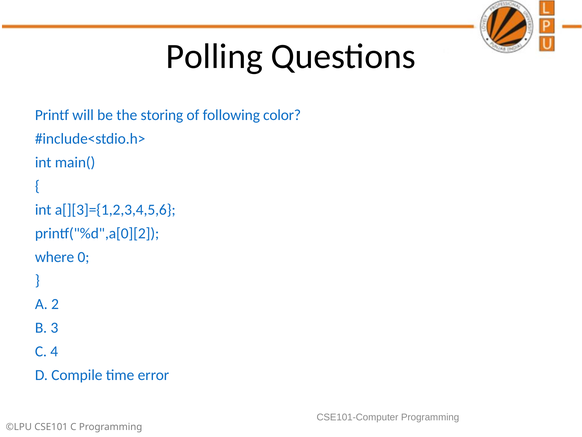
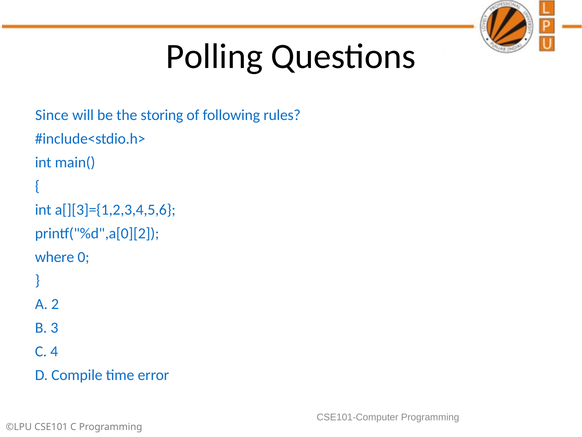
Printf: Printf -> Since
color: color -> rules
